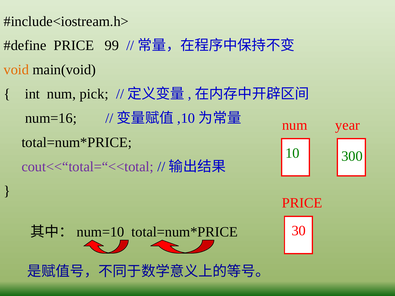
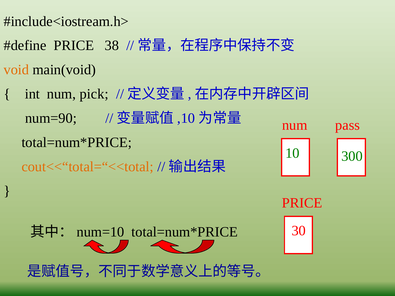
99: 99 -> 38
num=16: num=16 -> num=90
year: year -> pass
cout<<“total=“<<total colour: purple -> orange
